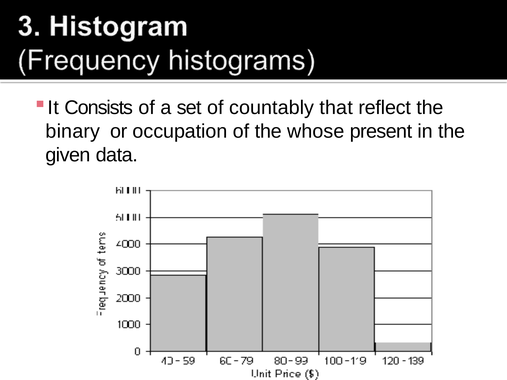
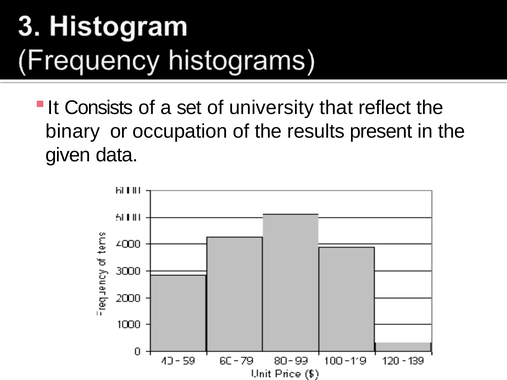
countably: countably -> university
whose: whose -> results
